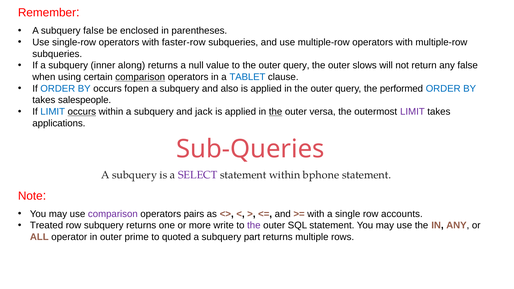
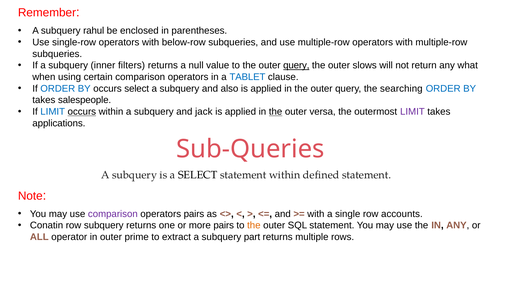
subquery false: false -> rahul
faster-row: faster-row -> below-row
along: along -> filters
query at (296, 65) underline: none -> present
any false: false -> what
comparison at (140, 77) underline: present -> none
occurs fopen: fopen -> select
performed: performed -> searching
SELECT at (198, 175) colour: purple -> black
bphone: bphone -> defined
Treated: Treated -> Conatin
more write: write -> pairs
the at (254, 226) colour: purple -> orange
quoted: quoted -> extract
